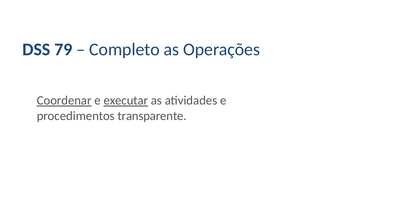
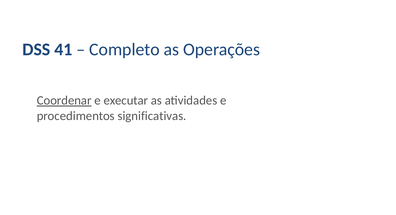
79: 79 -> 41
executar underline: present -> none
transparente: transparente -> significativas
